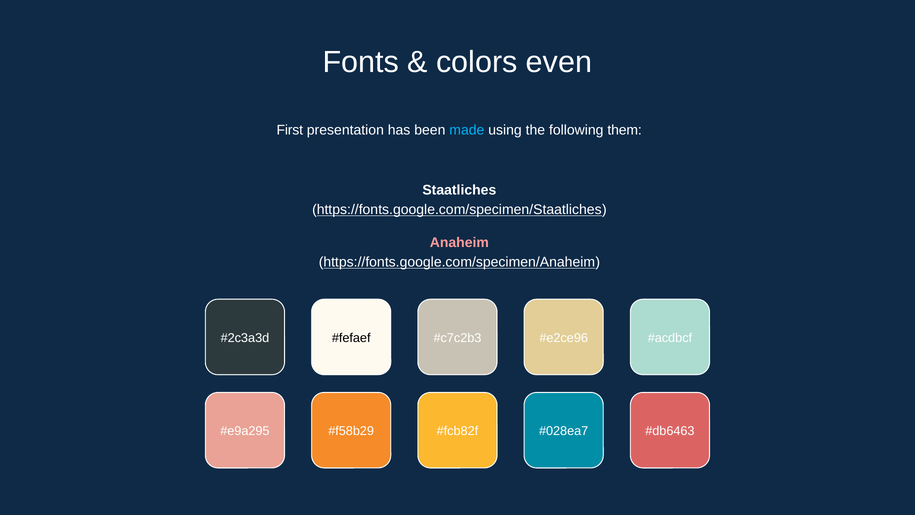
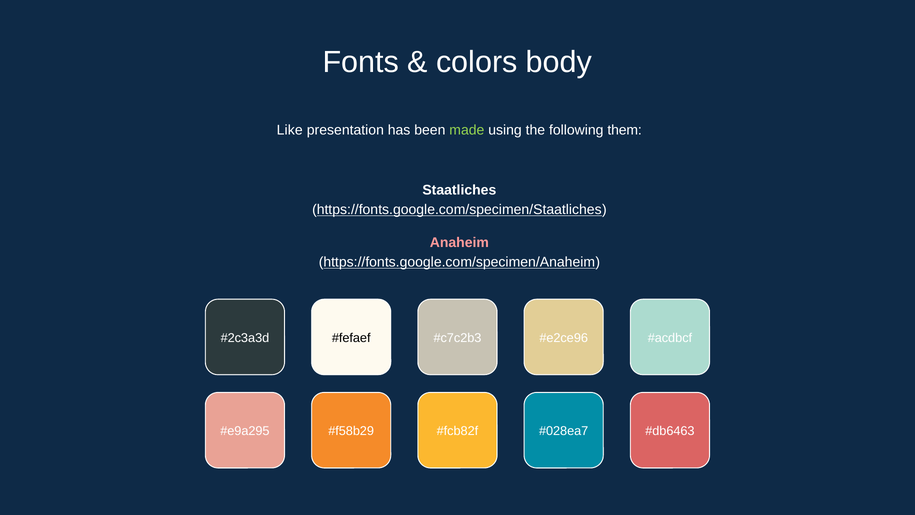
even: even -> body
First: First -> Like
made colour: light blue -> light green
